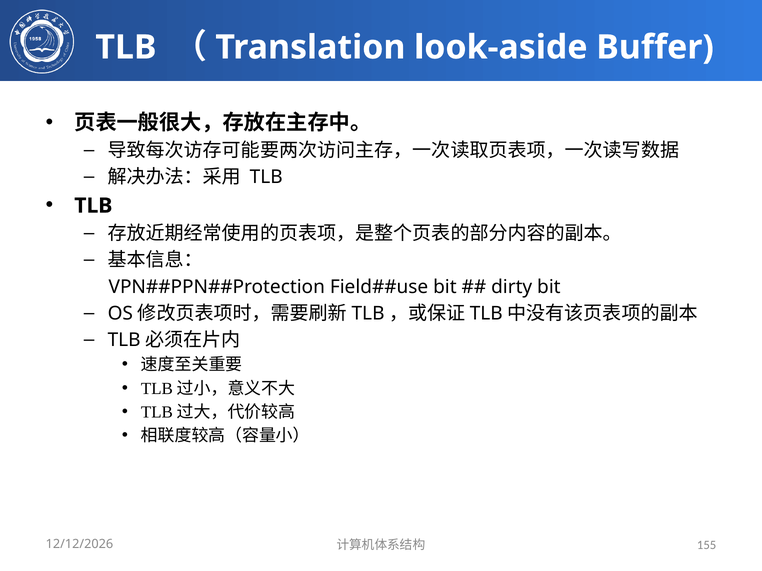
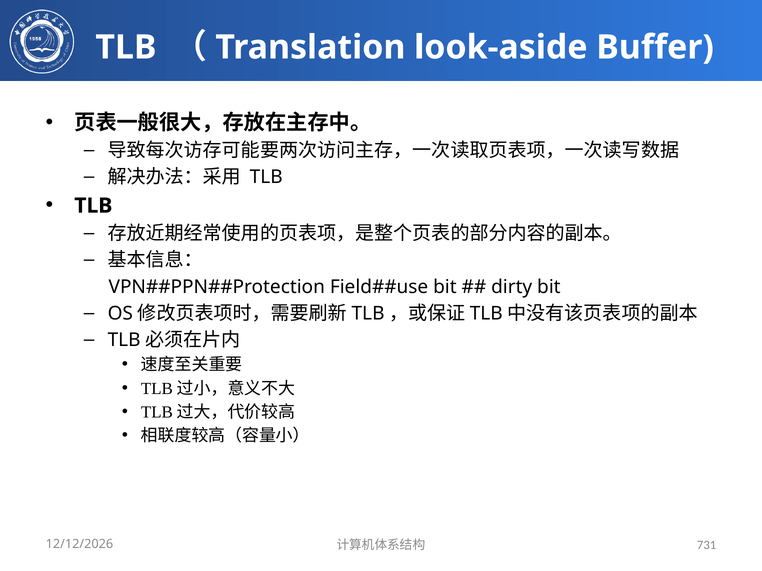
155: 155 -> 731
